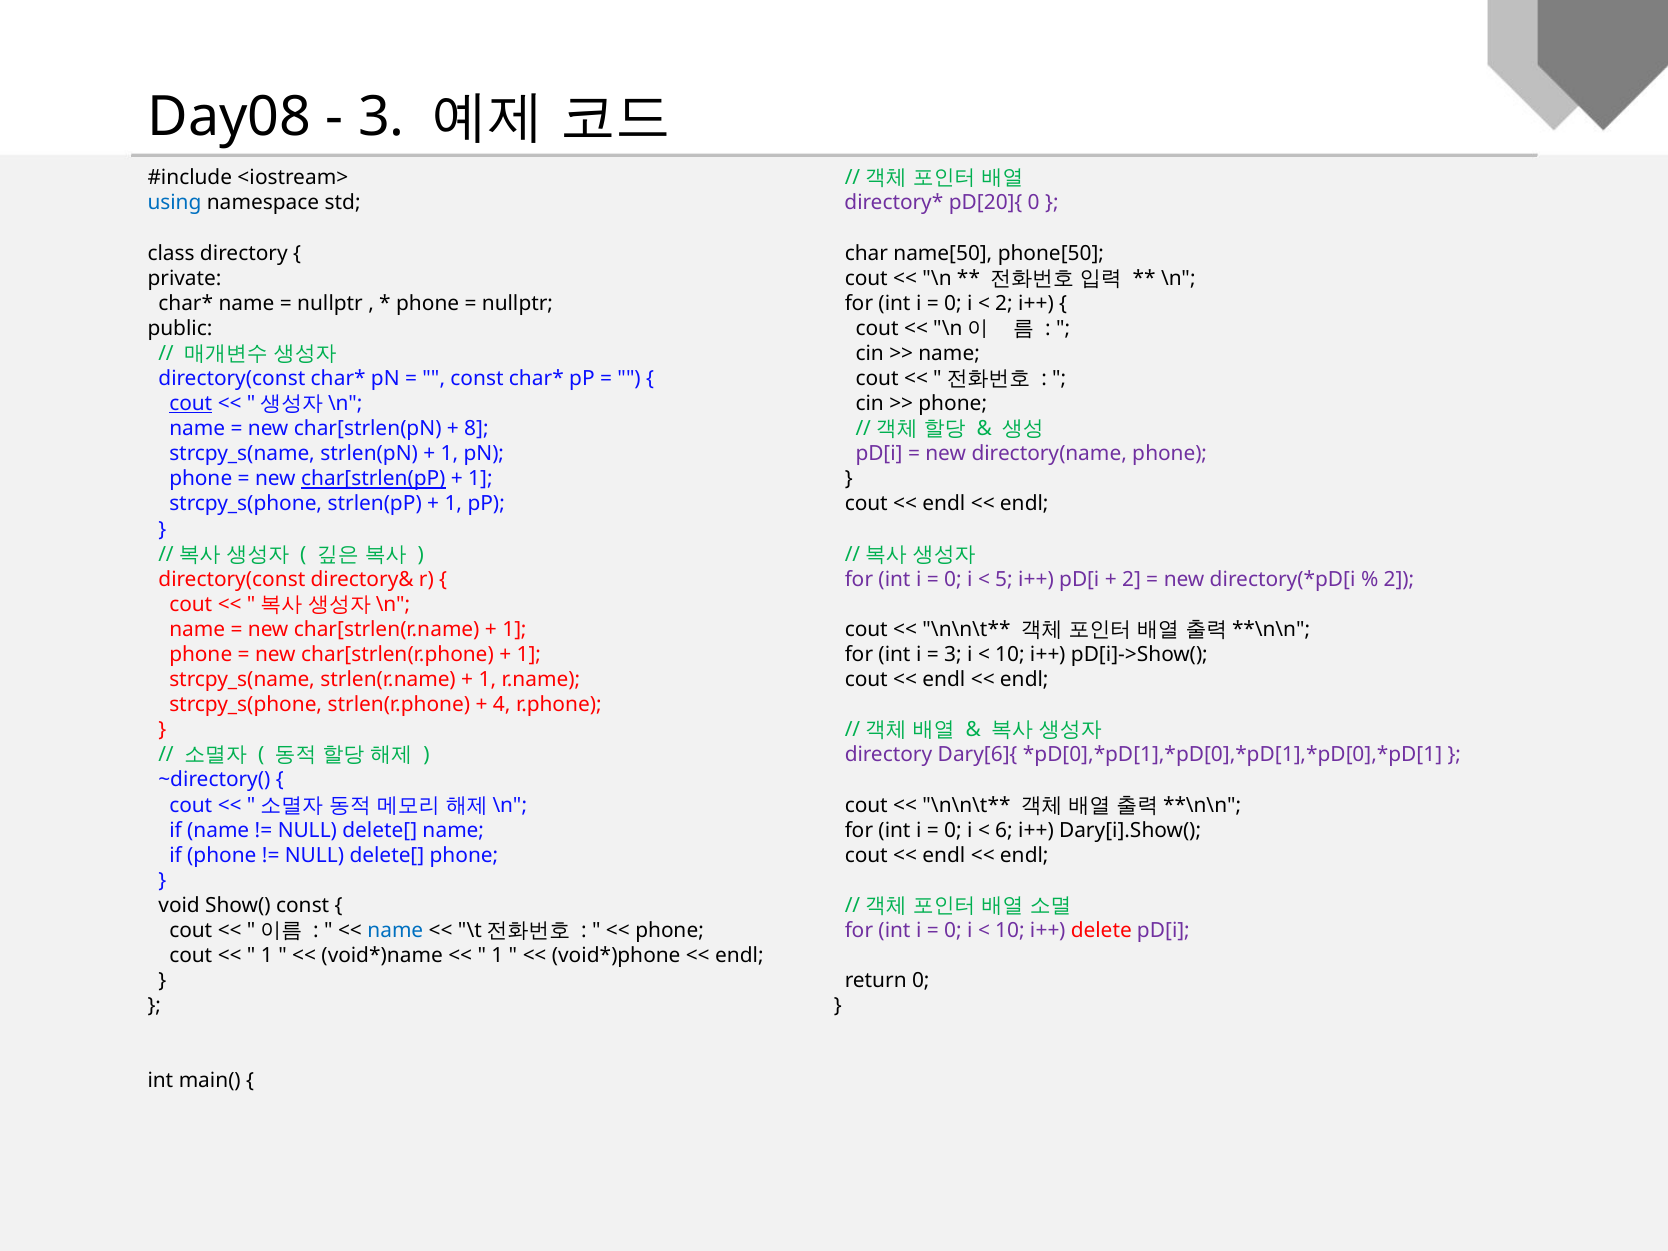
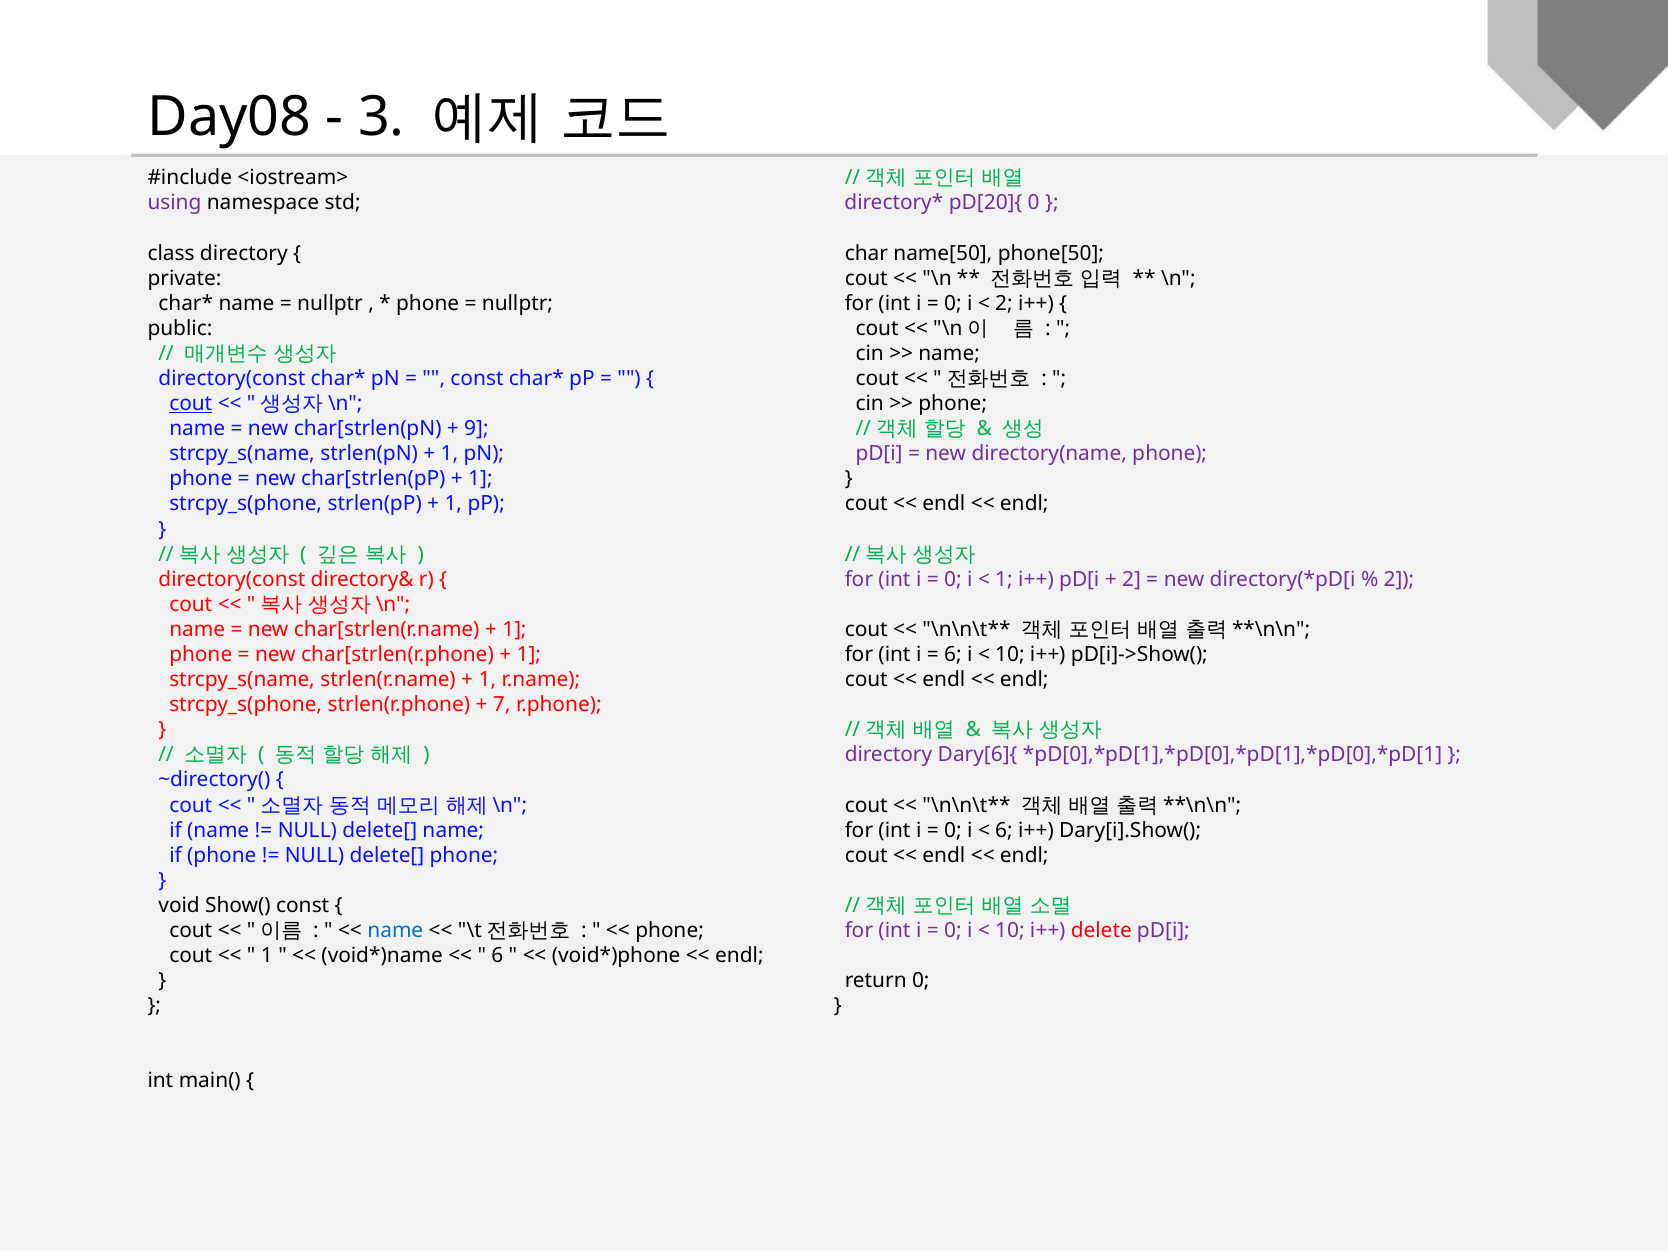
using colour: blue -> purple
8: 8 -> 9
char[strlen(pP underline: present -> none
5 at (1004, 579): 5 -> 1
3 at (953, 655): 3 -> 6
4: 4 -> 7
1 at (497, 956): 1 -> 6
